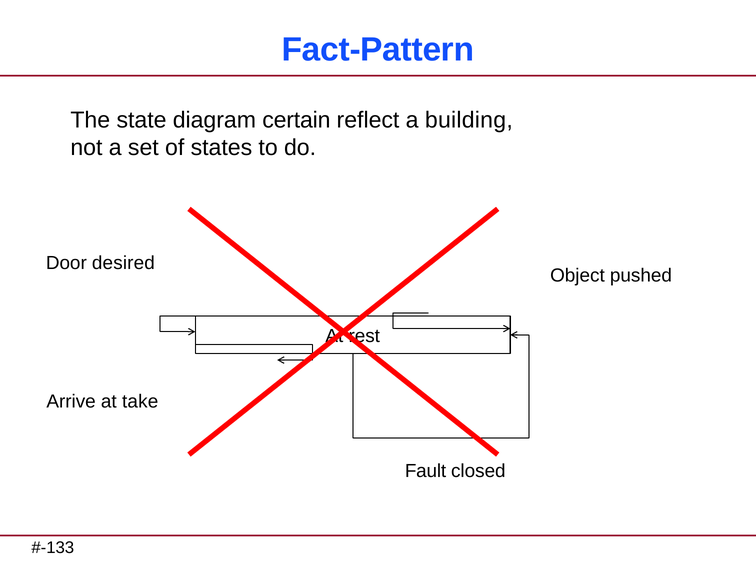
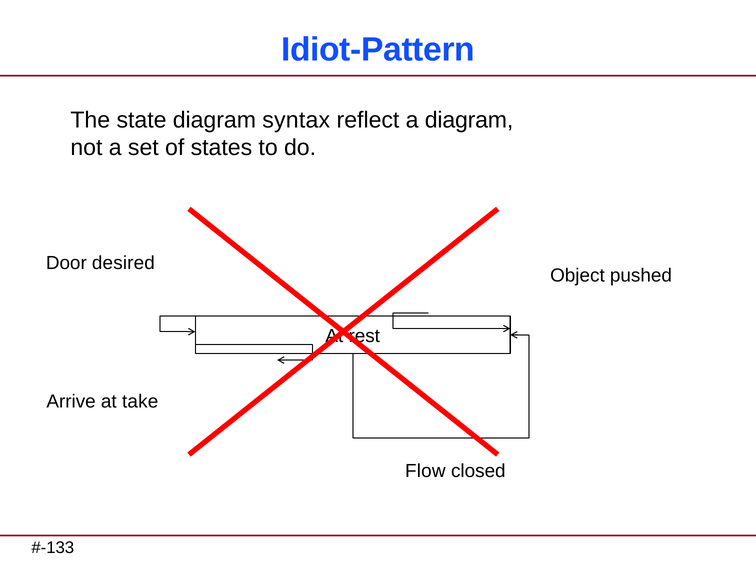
Fact-Pattern: Fact-Pattern -> Idiot-Pattern
certain: certain -> syntax
a building: building -> diagram
Fault: Fault -> Flow
